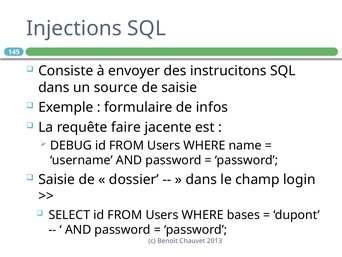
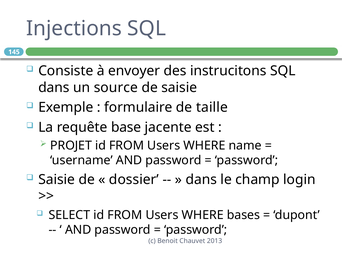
infos: infos -> taille
faire: faire -> base
DEBUG: DEBUG -> PROJET
